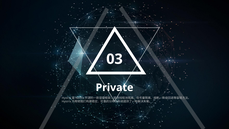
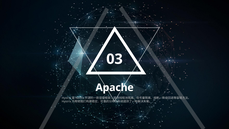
Private: Private -> Apache
